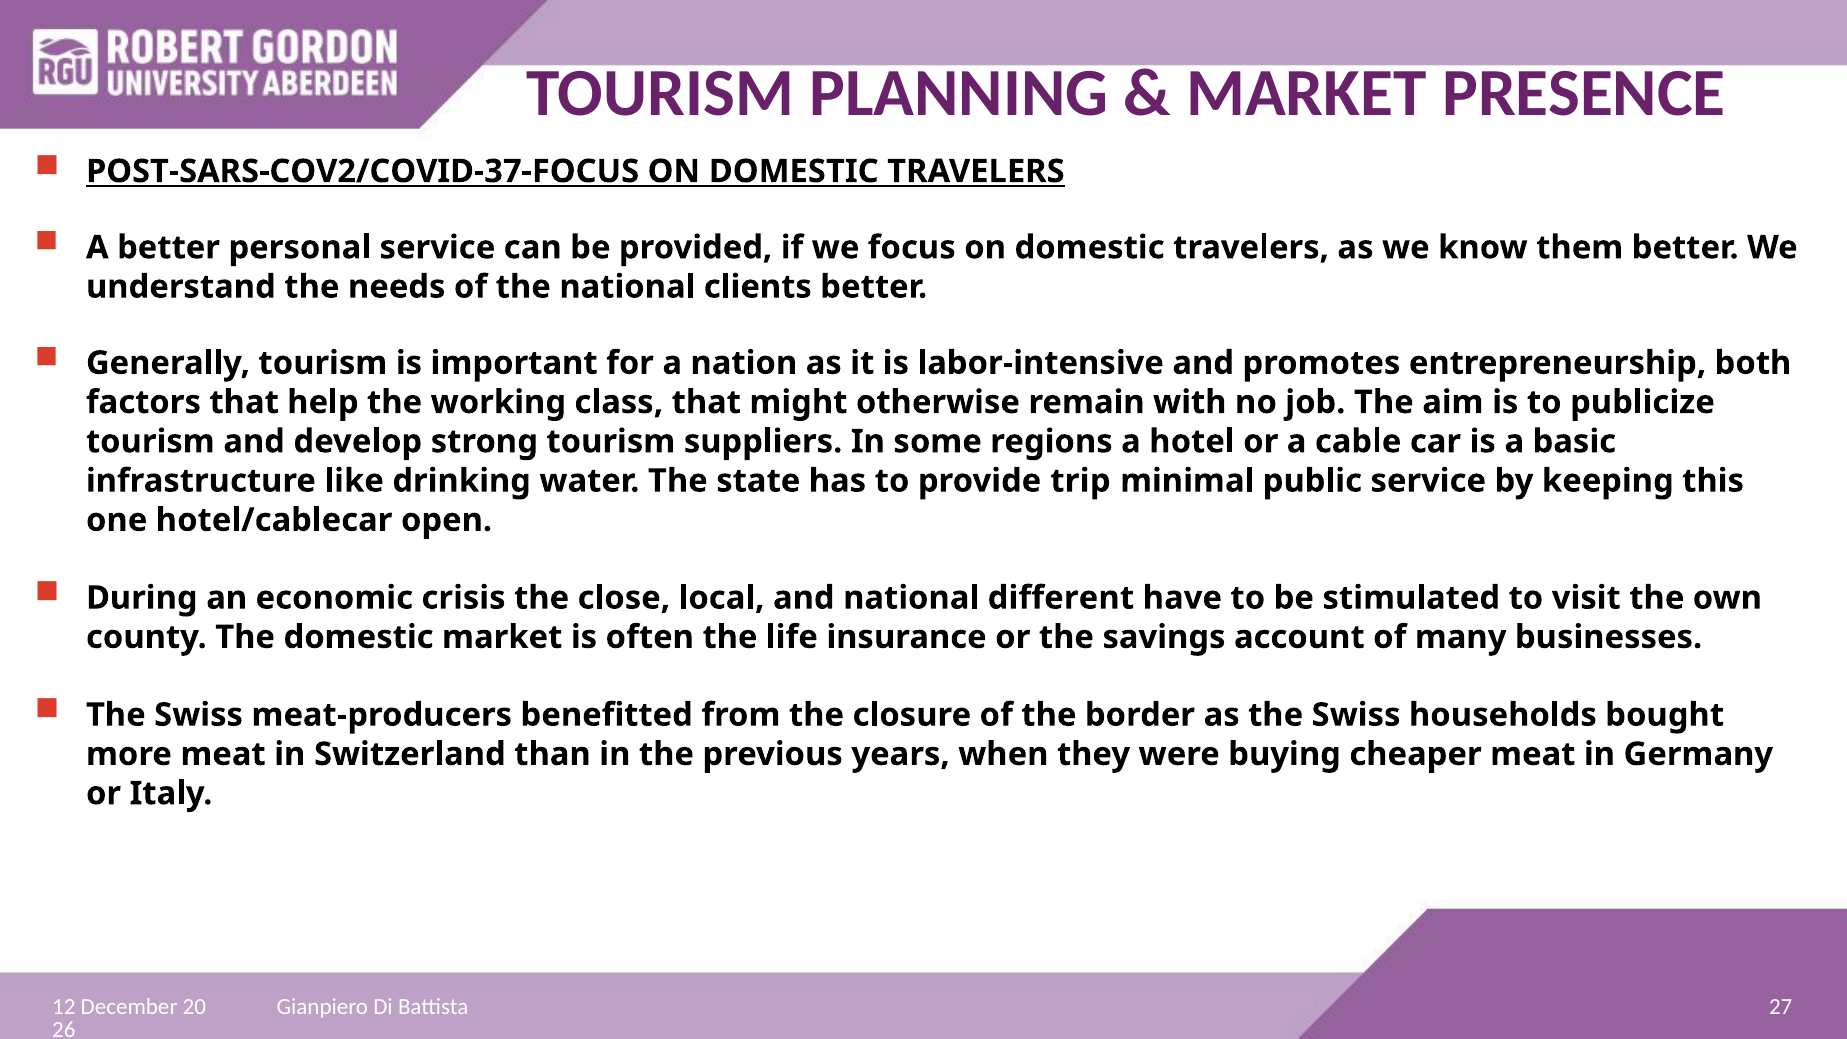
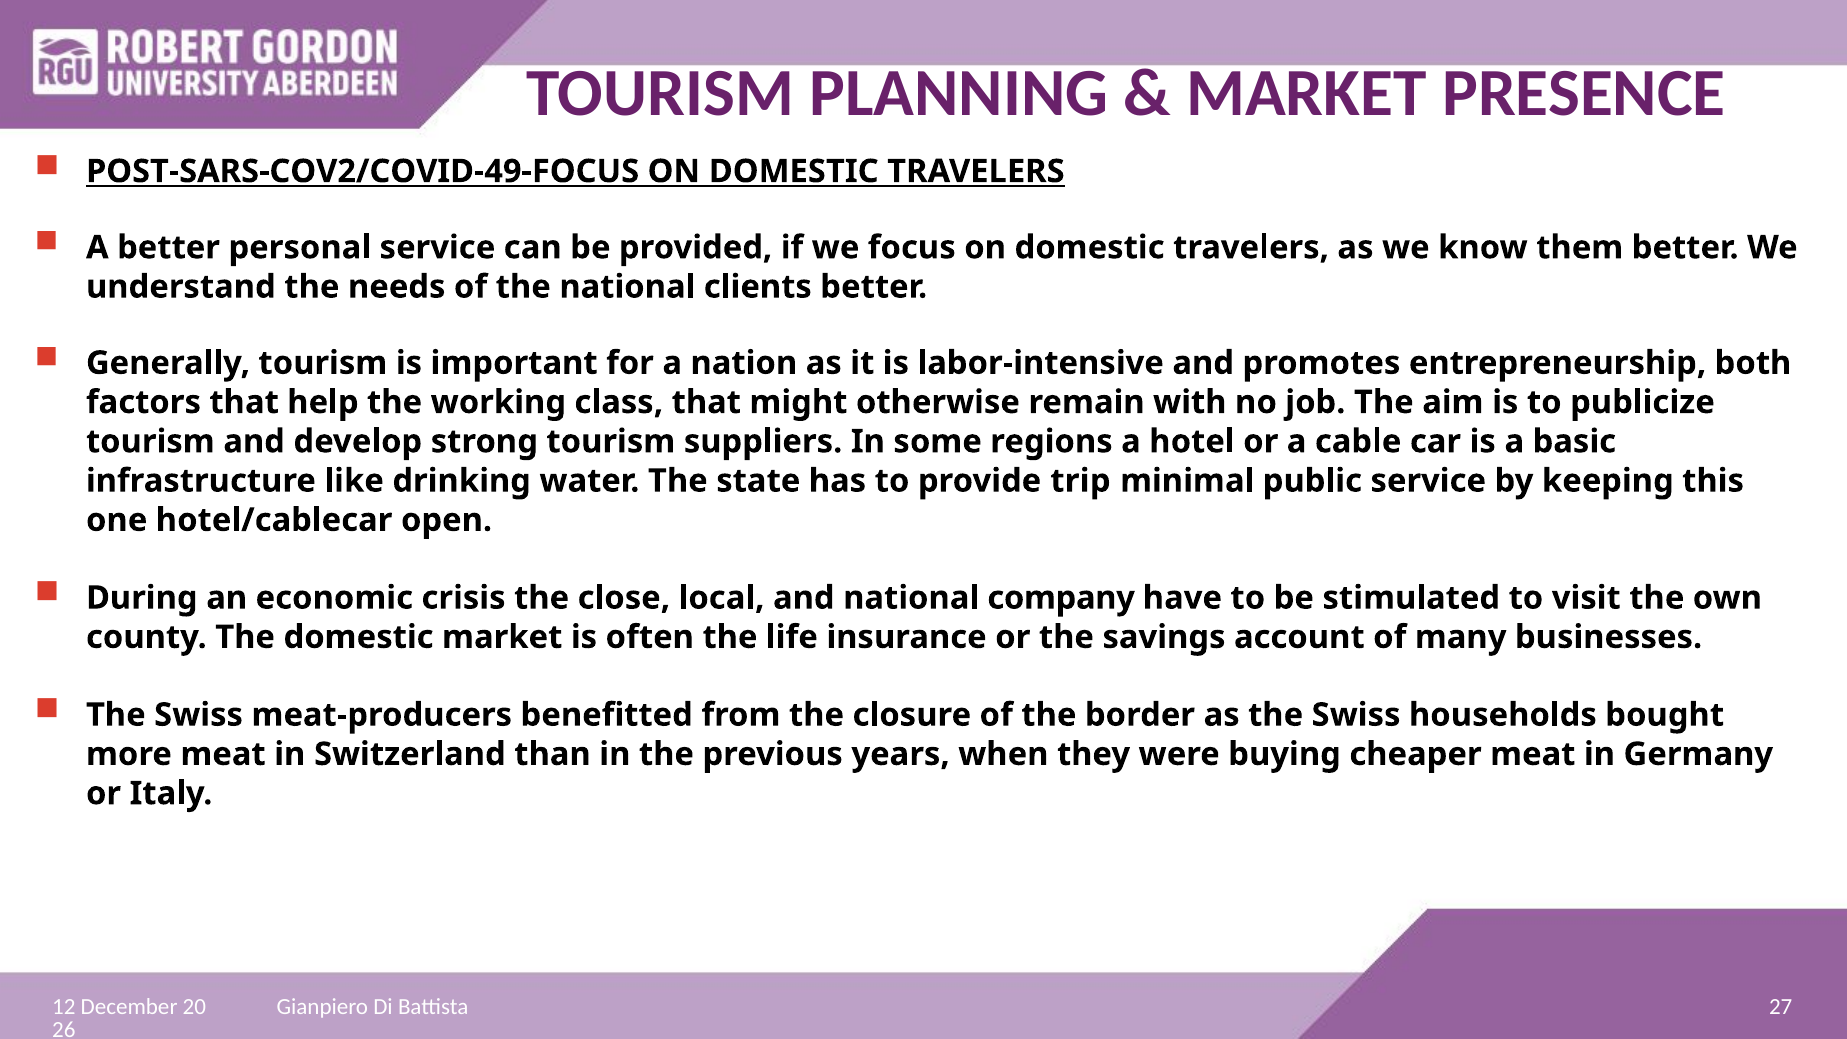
POST-SARS-COV2/COVID-37-FOCUS: POST-SARS-COV2/COVID-37-FOCUS -> POST-SARS-COV2/COVID-49-FOCUS
different: different -> company
